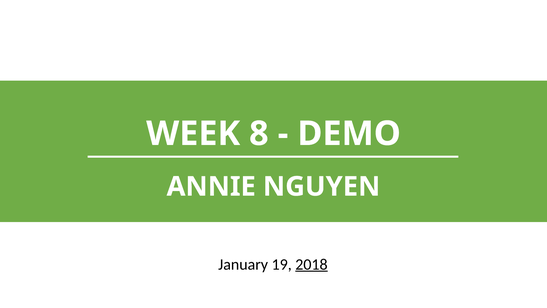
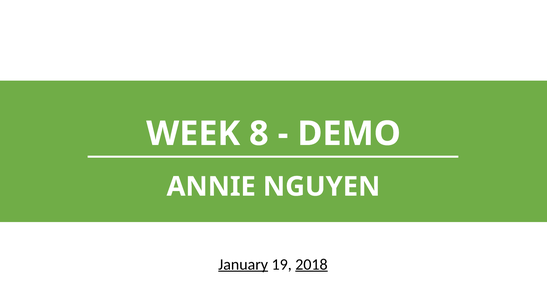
January underline: none -> present
